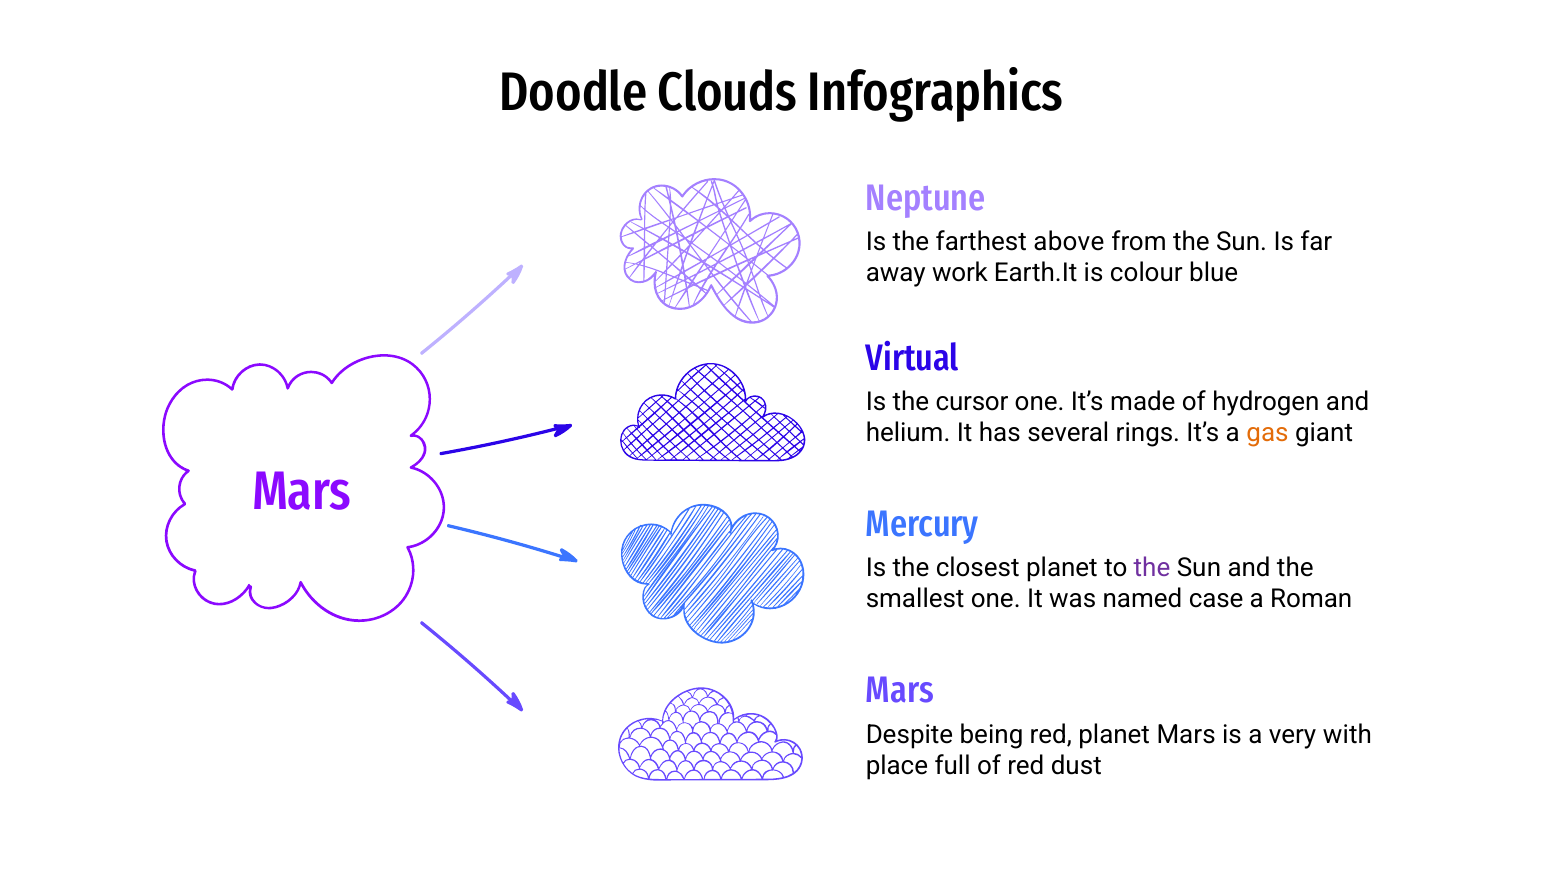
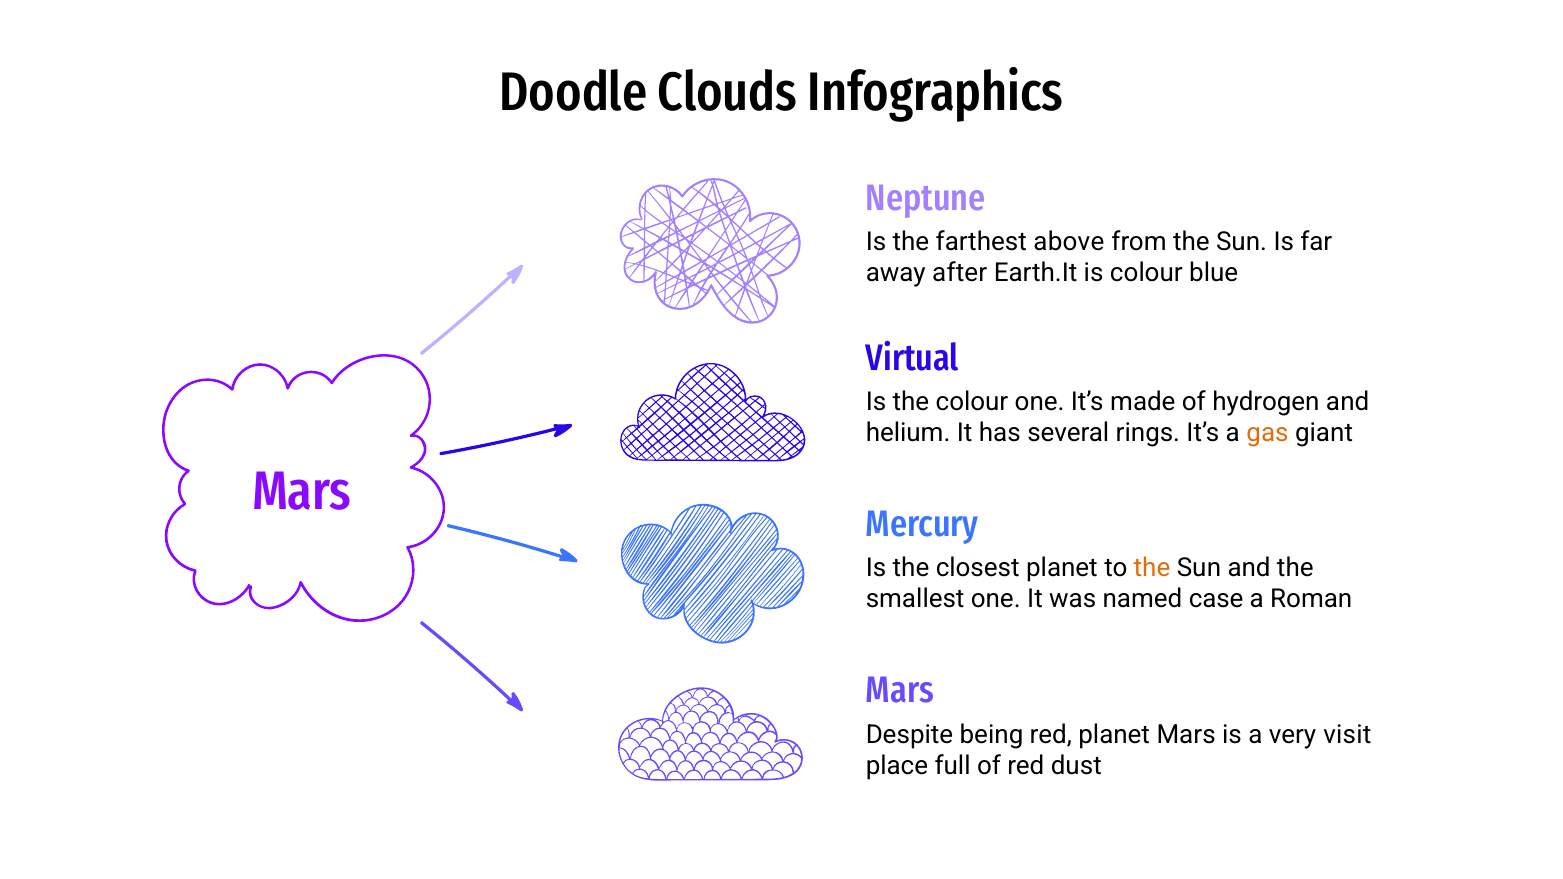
work: work -> after
the cursor: cursor -> colour
the at (1152, 568) colour: purple -> orange
with: with -> visit
